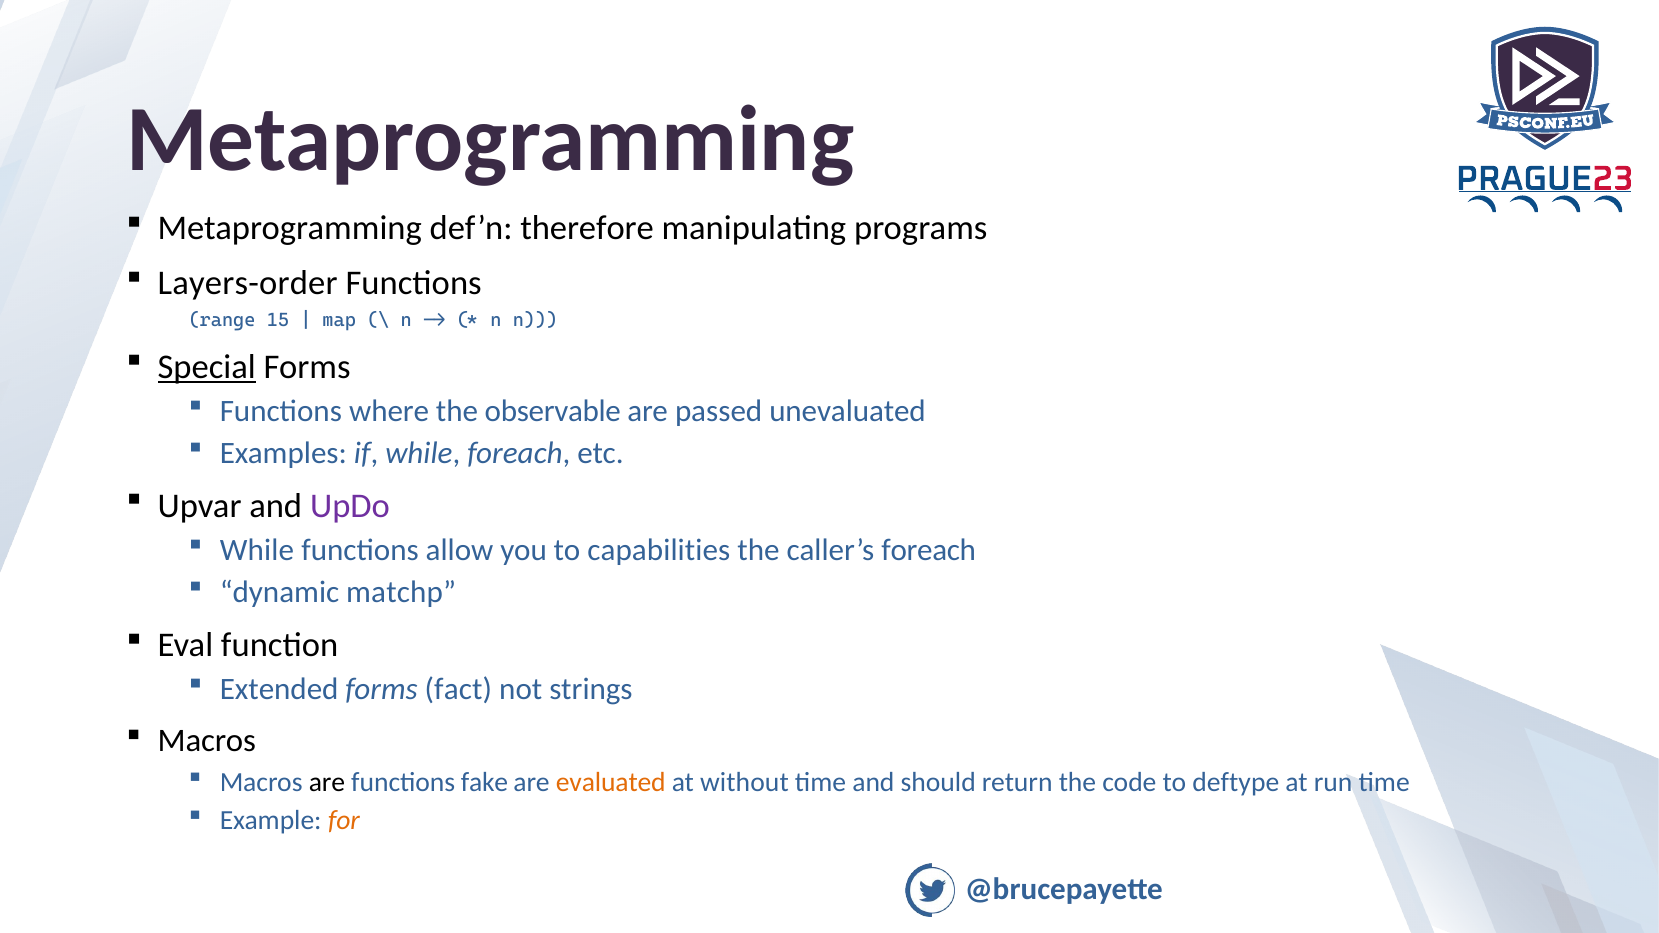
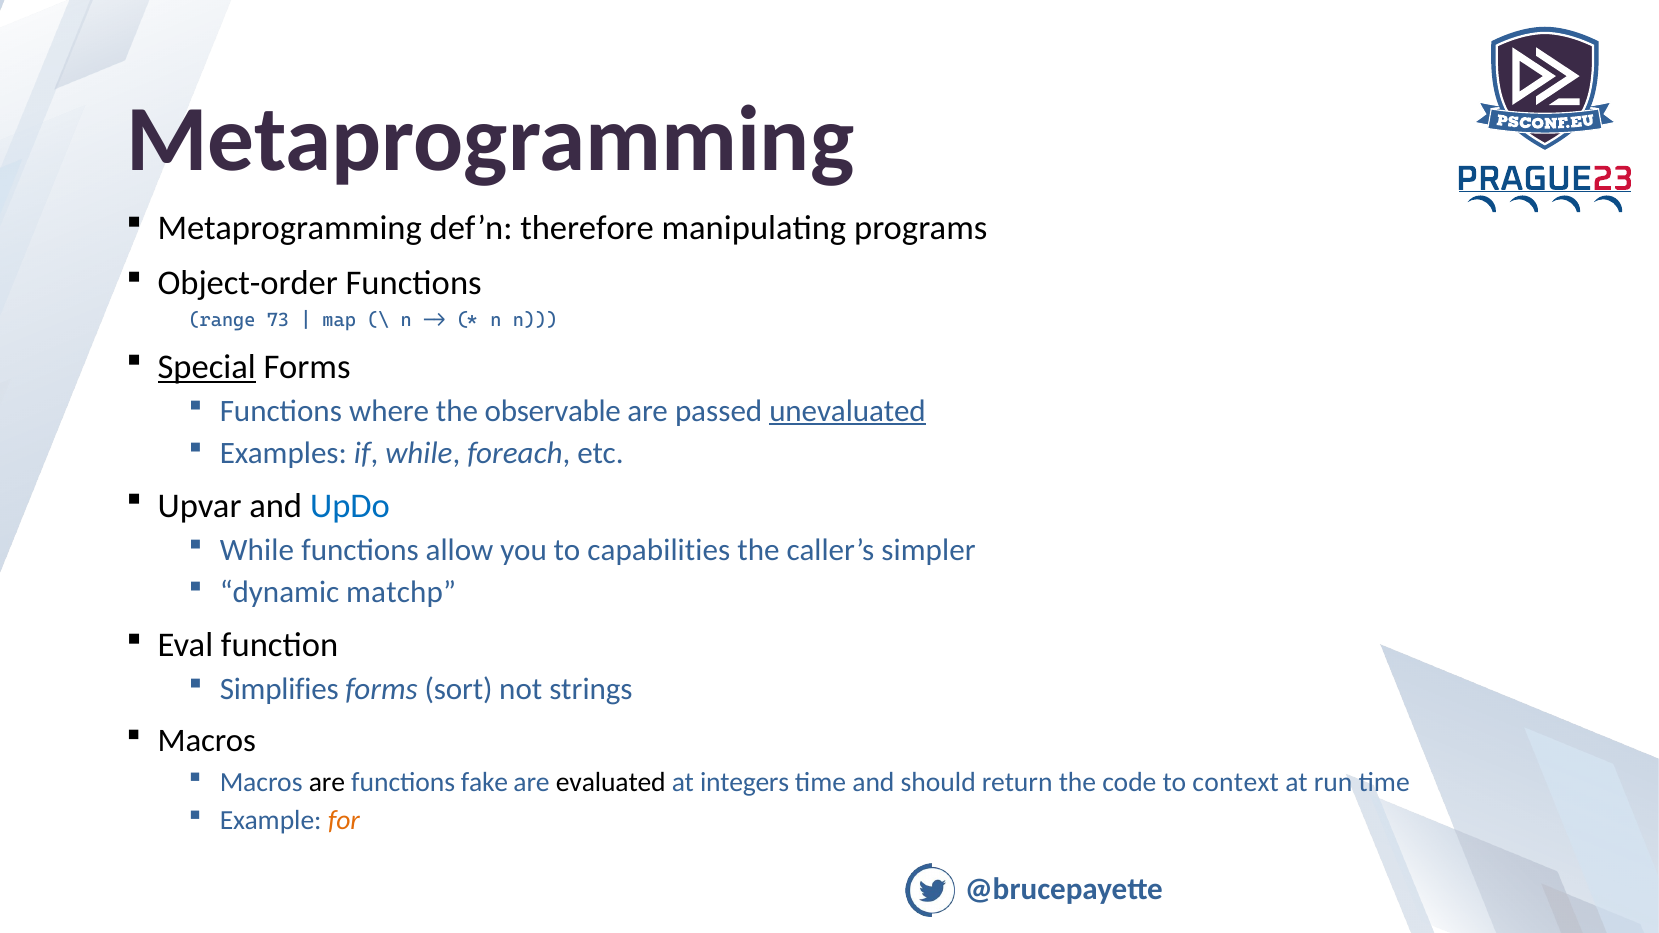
Layers-order: Layers-order -> Object-order
15: 15 -> 73
unevaluated underline: none -> present
UpDo colour: purple -> blue
caller’s foreach: foreach -> simpler
Extended: Extended -> Simplifies
fact: fact -> sort
evaluated colour: orange -> black
without: without -> integers
deftype: deftype -> context
